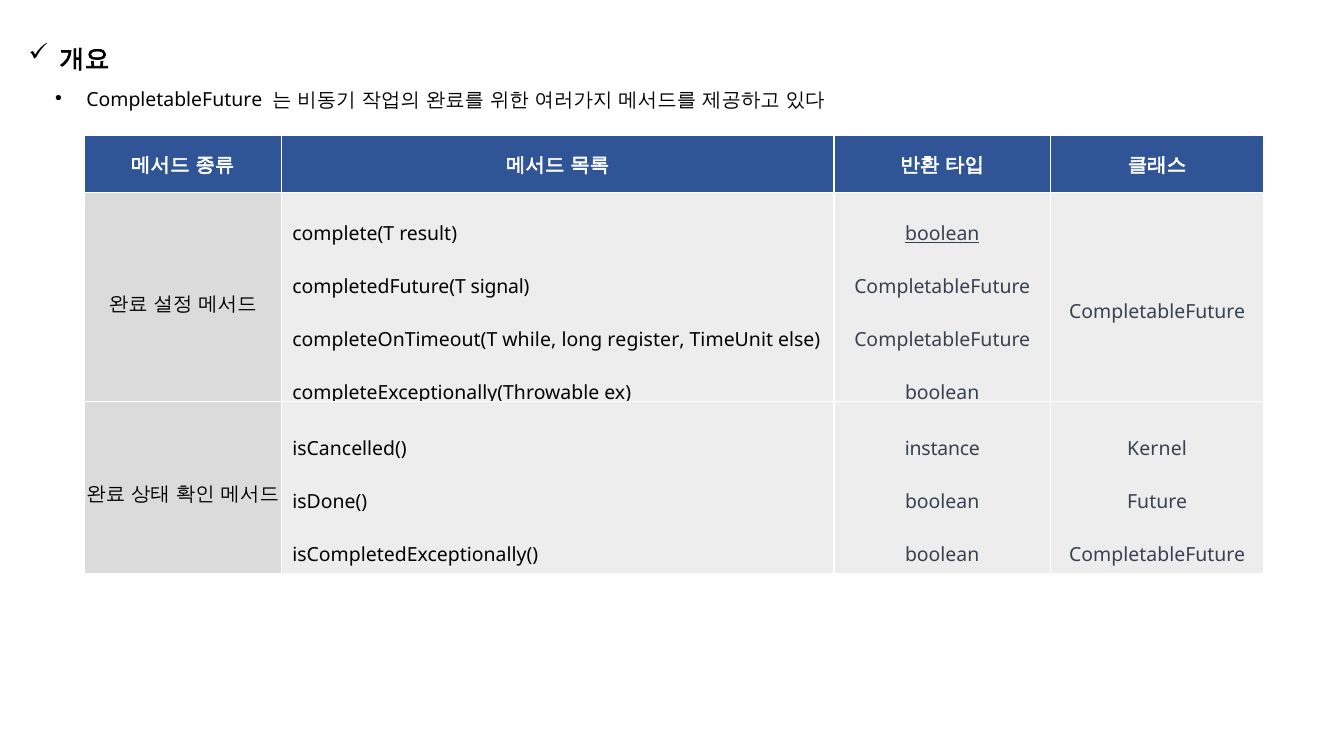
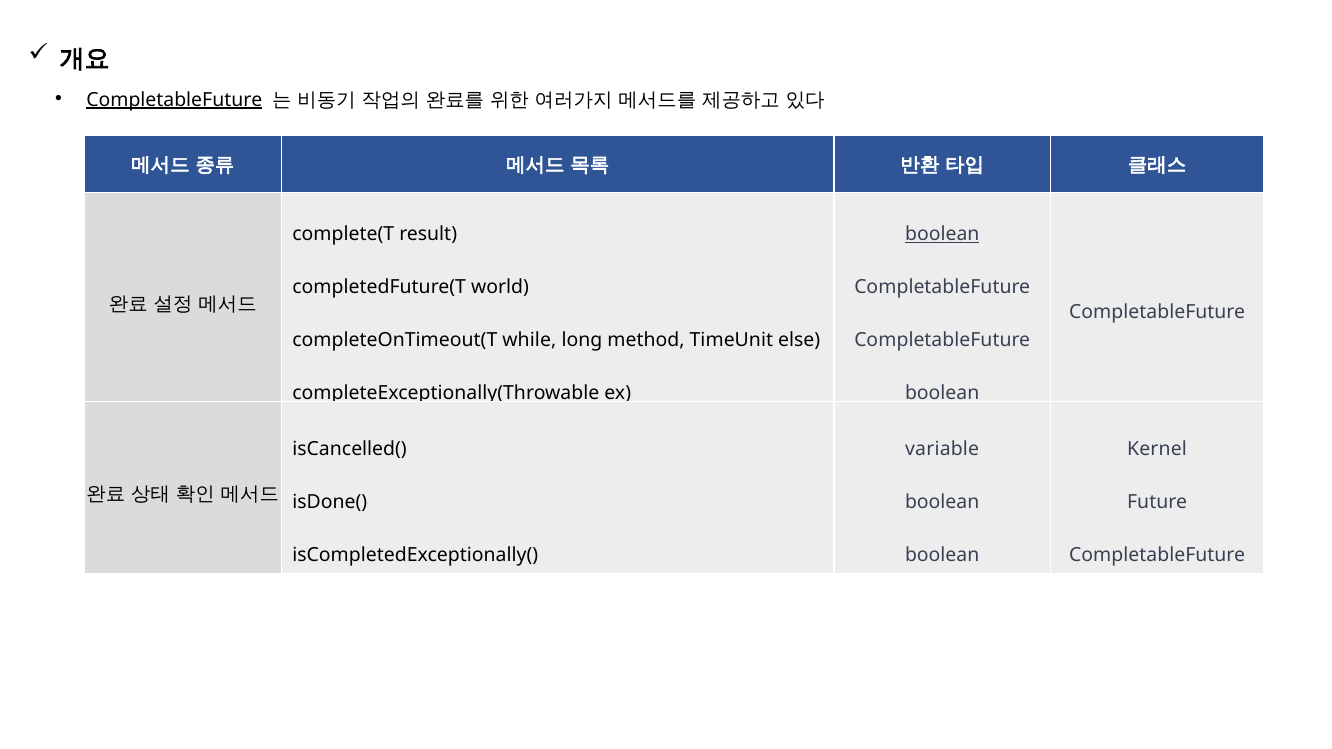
CompletableFuture at (174, 100) underline: none -> present
signal: signal -> world
register: register -> method
instance: instance -> variable
